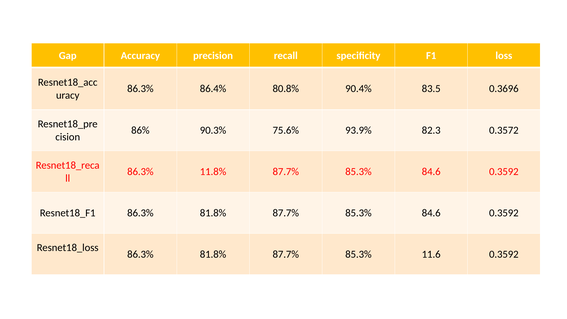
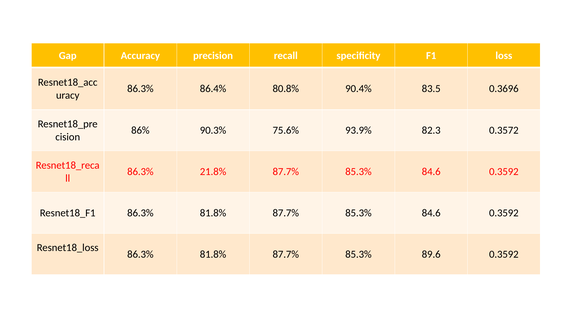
11.8%: 11.8% -> 21.8%
11.6: 11.6 -> 89.6
